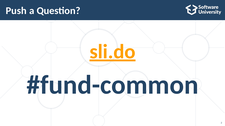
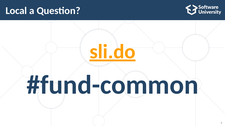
Push: Push -> Local
